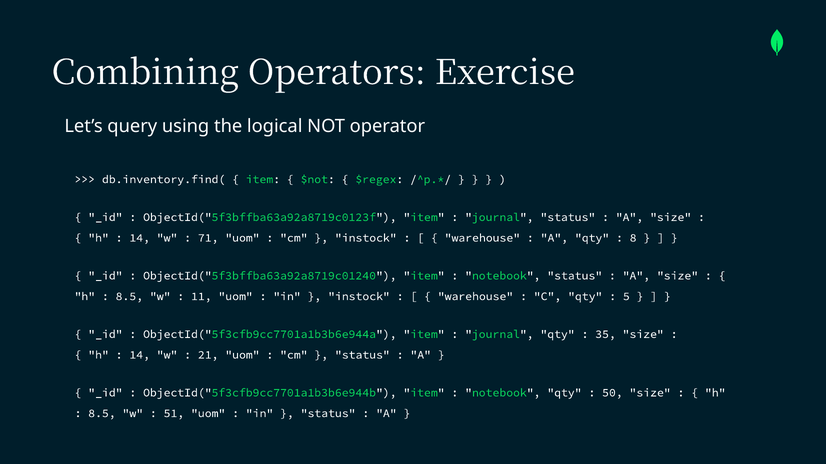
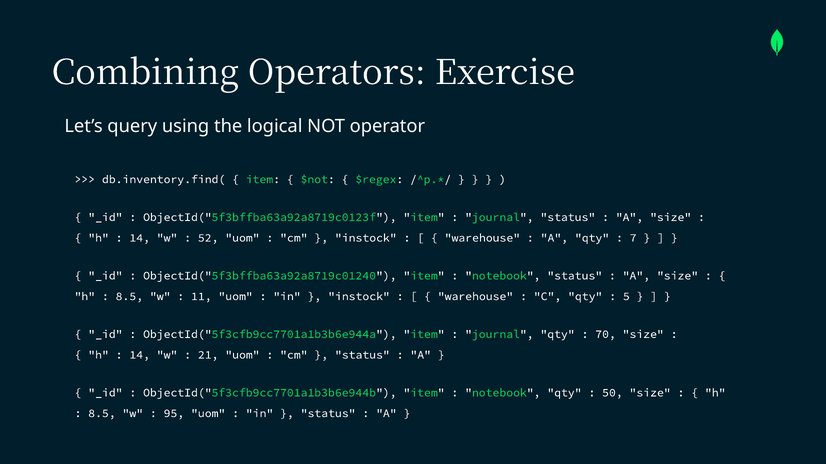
71: 71 -> 52
8: 8 -> 7
35: 35 -> 70
51: 51 -> 95
